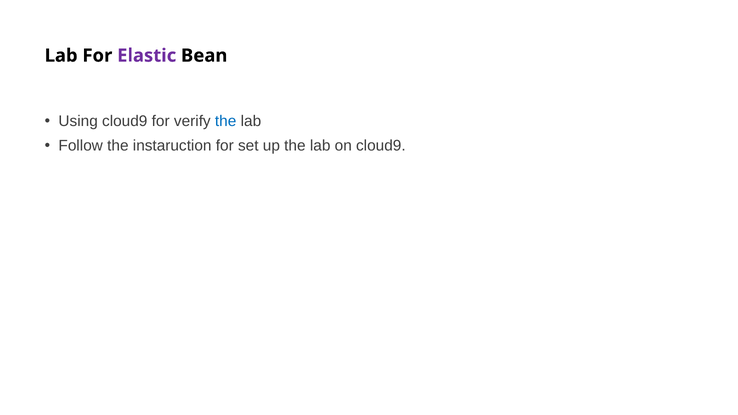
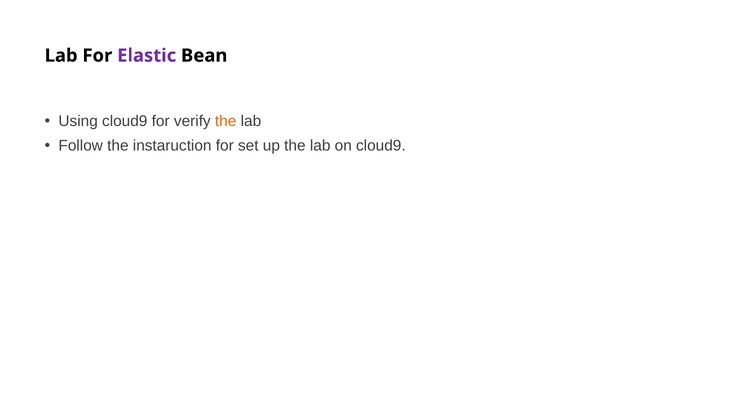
the at (226, 121) colour: blue -> orange
